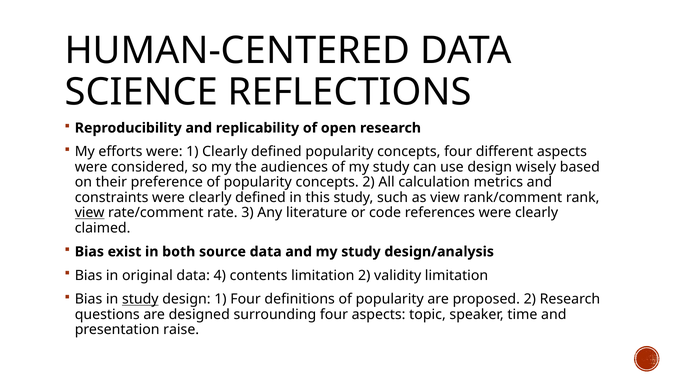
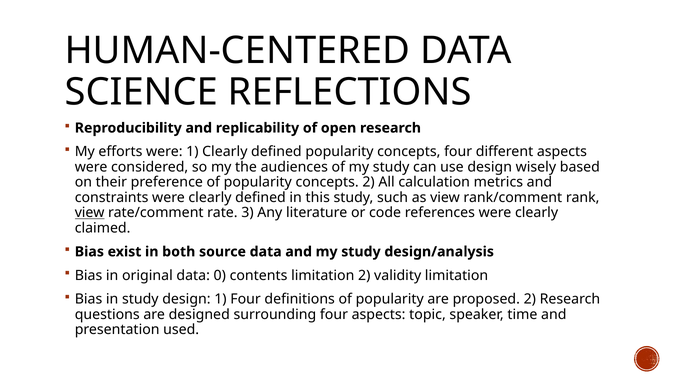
4: 4 -> 0
study at (140, 299) underline: present -> none
raise: raise -> used
